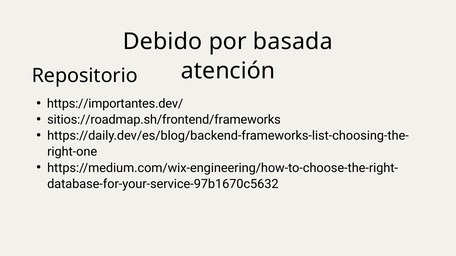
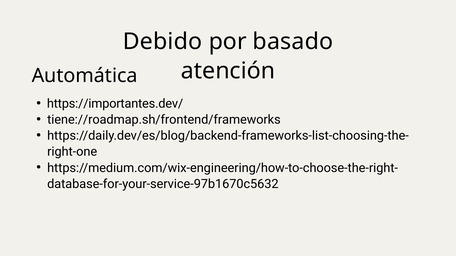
basada: basada -> basado
Repositorio: Repositorio -> Automática
sitios://roadmap.sh/frontend/frameworks: sitios://roadmap.sh/frontend/frameworks -> tiene://roadmap.sh/frontend/frameworks
